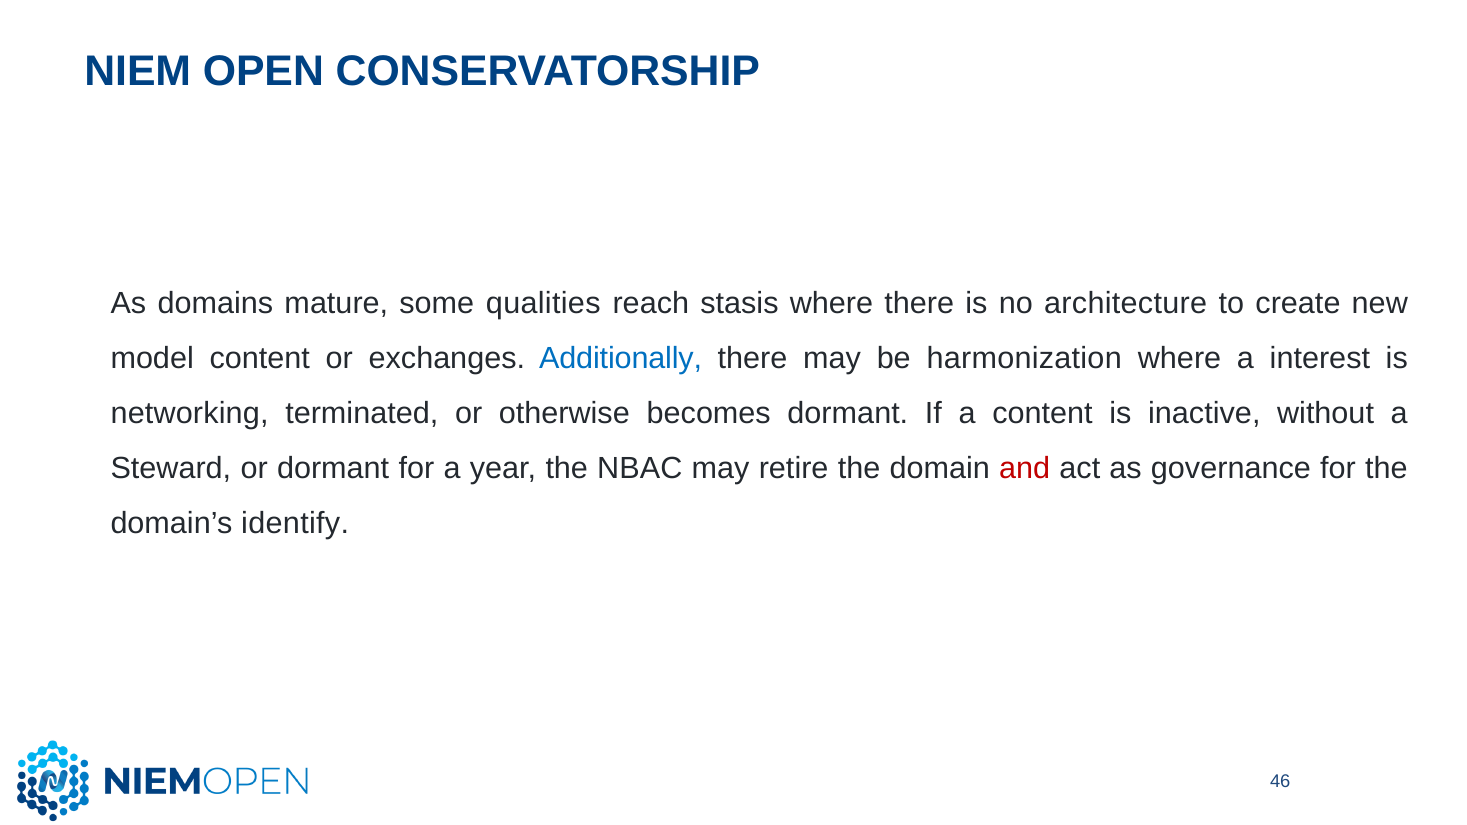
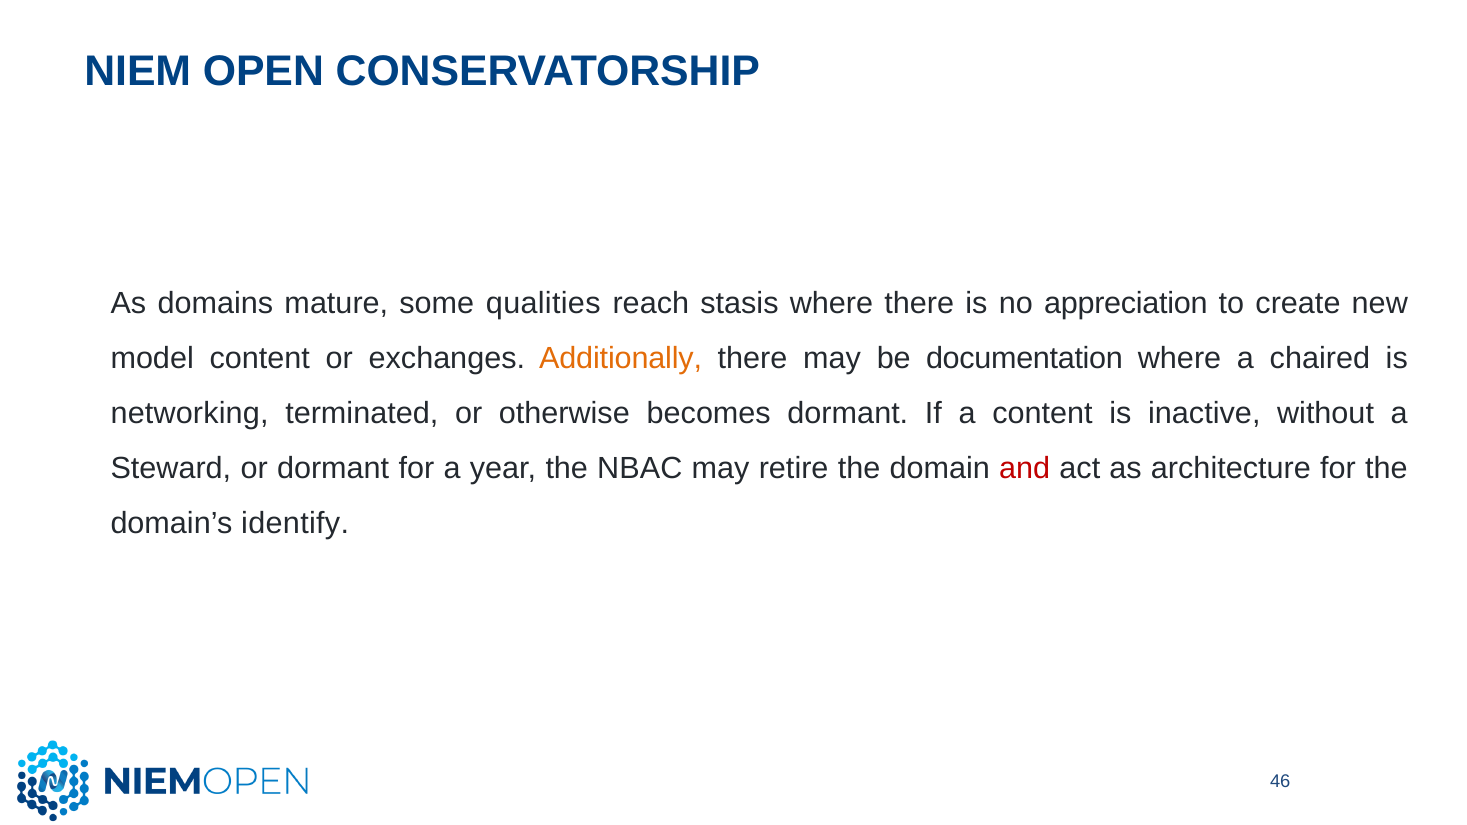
architecture: architecture -> appreciation
Additionally colour: blue -> orange
harmonization: harmonization -> documentation
interest: interest -> chaired
governance: governance -> architecture
